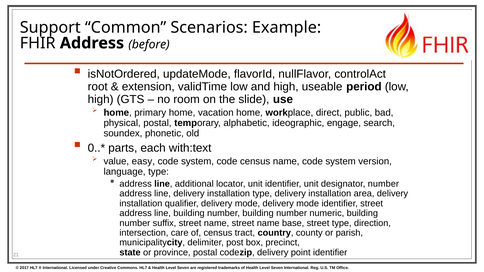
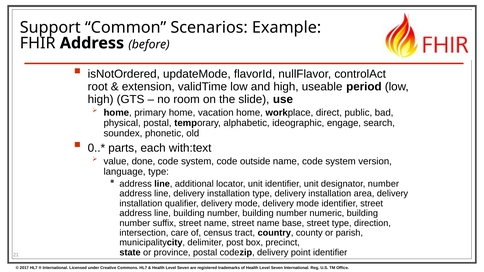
easy: easy -> done
code census: census -> outside
